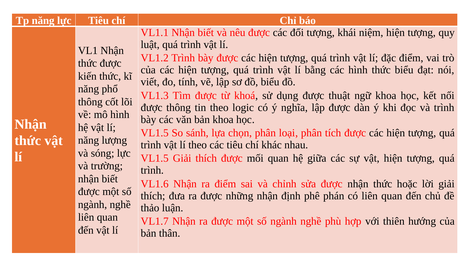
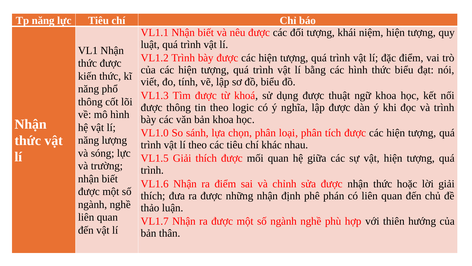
VL1.5 at (155, 133): VL1.5 -> VL1.0
